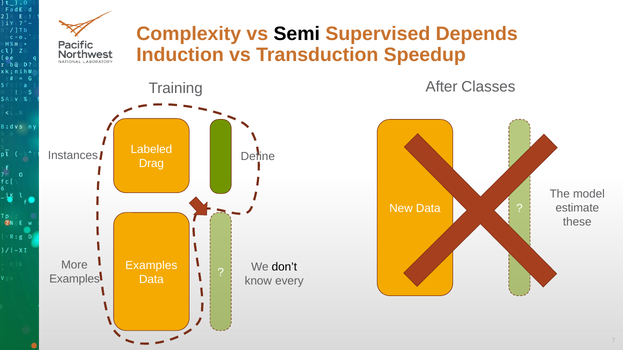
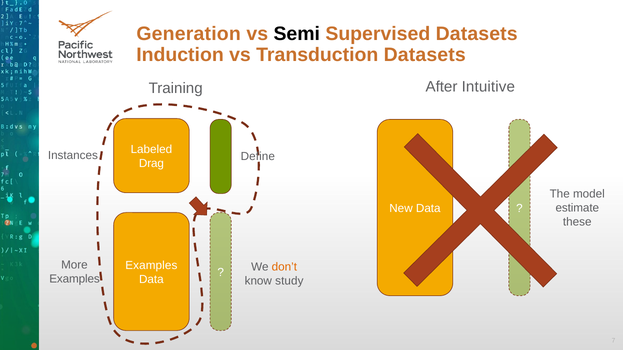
Complexity: Complexity -> Generation
Supervised Depends: Depends -> Datasets
Transduction Speedup: Speedup -> Datasets
Classes: Classes -> Intuitive
don’t colour: black -> orange
every: every -> study
